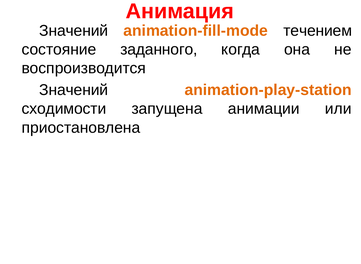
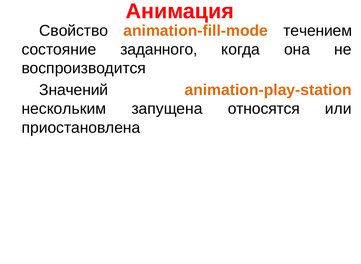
Значений at (74, 31): Значений -> Cвойство
сходимости: сходимости -> нескольким
анимации: анимации -> относятся
